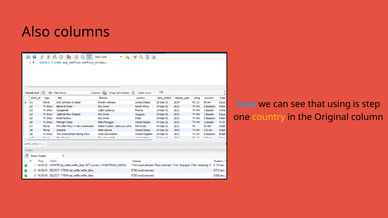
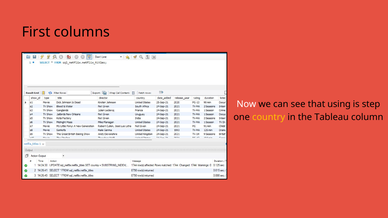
Also: Also -> First
Now colour: light blue -> white
Original: Original -> Tableau
